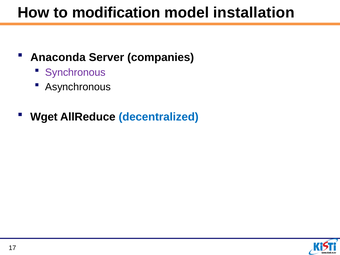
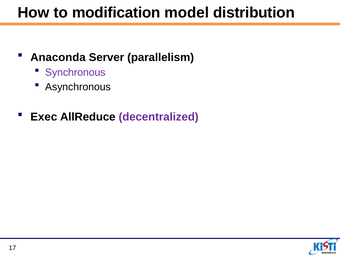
installation: installation -> distribution
companies: companies -> parallelism
Wget: Wget -> Exec
decentralized colour: blue -> purple
